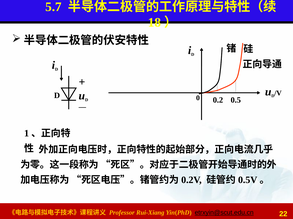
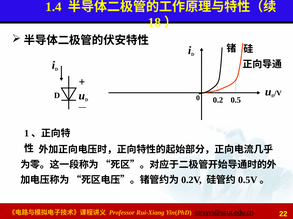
5.7: 5.7 -> 1.4
